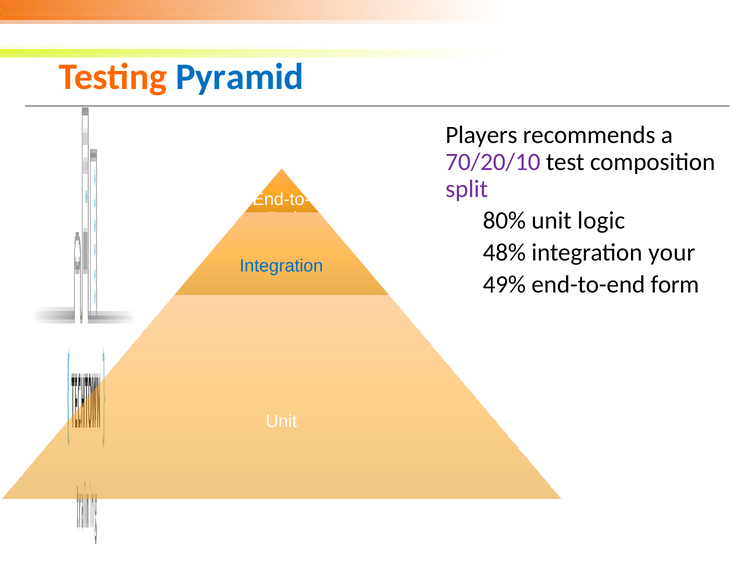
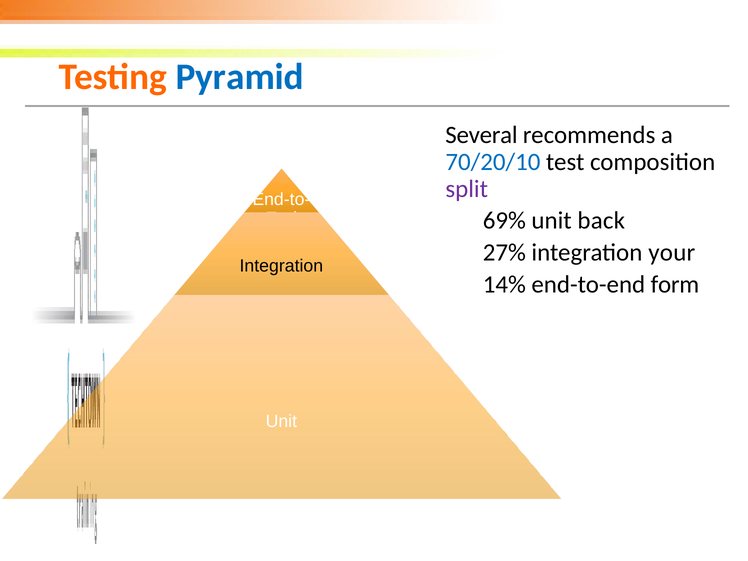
Players: Players -> Several
70/20/10 colour: purple -> blue
80%: 80% -> 69%
logic: logic -> back
48%: 48% -> 27%
Integration at (281, 266) colour: blue -> black
49%: 49% -> 14%
